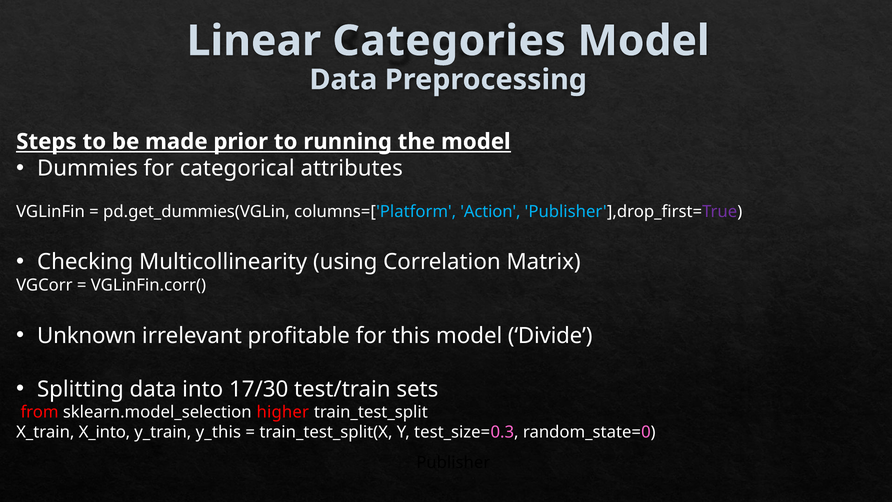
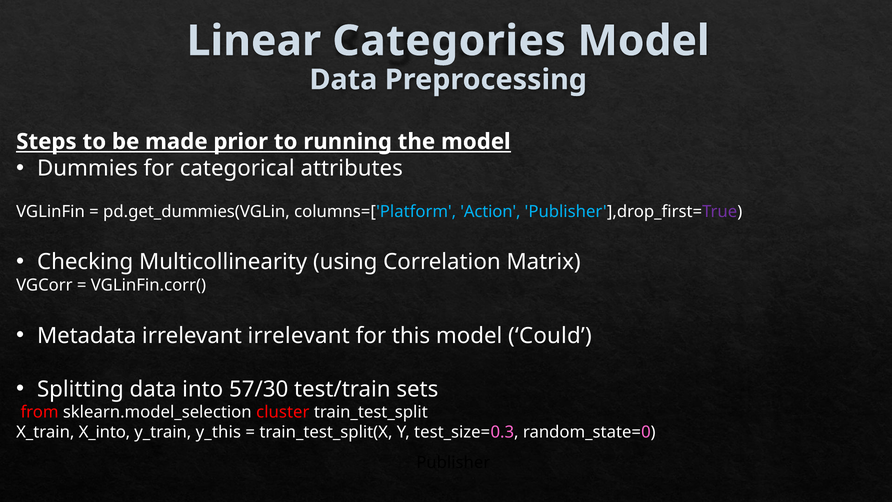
Unknown: Unknown -> Metadata
irrelevant profitable: profitable -> irrelevant
Divide: Divide -> Could
17/30: 17/30 -> 57/30
higher: higher -> cluster
